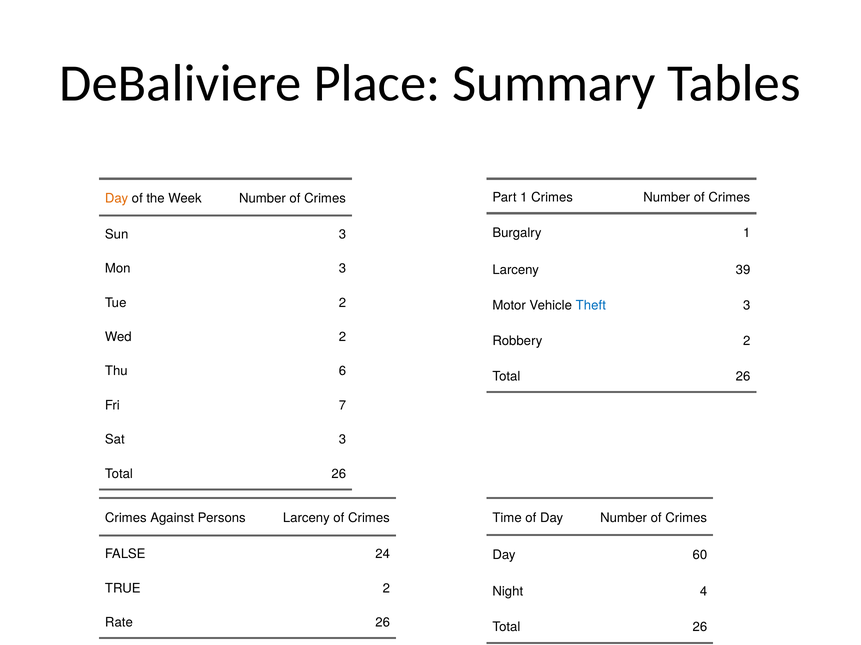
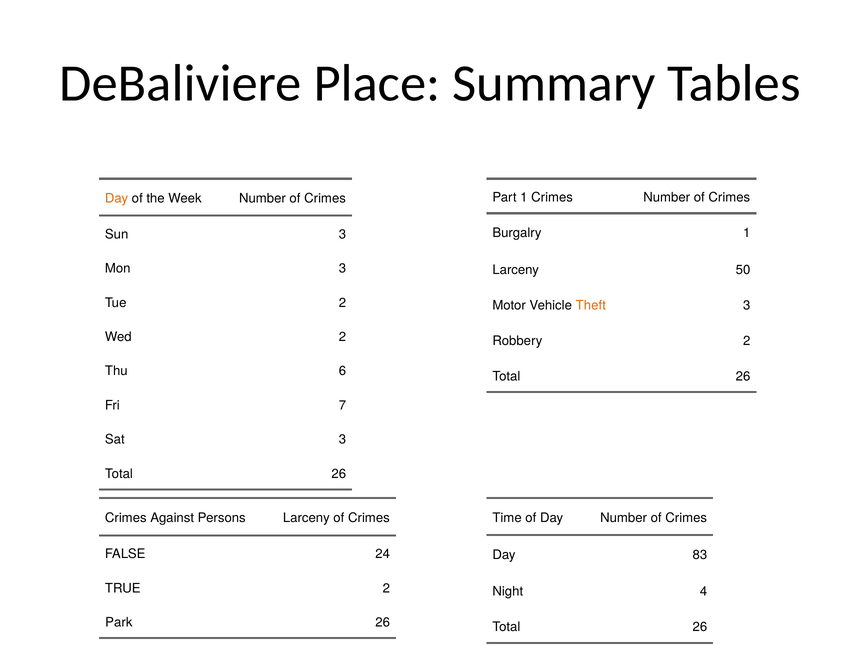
39: 39 -> 50
Theft colour: blue -> orange
60: 60 -> 83
Rate: Rate -> Park
